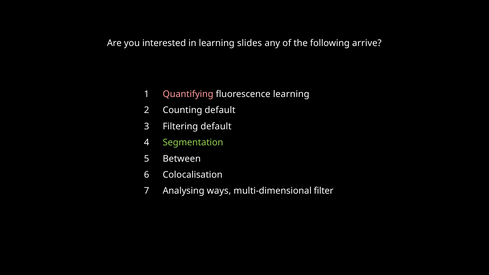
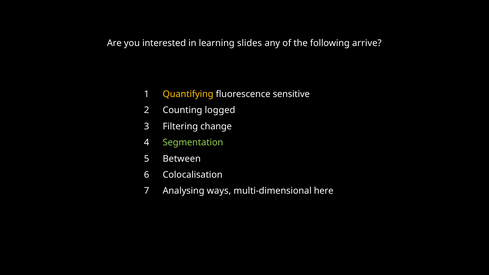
Quantifying colour: pink -> yellow
fluorescence learning: learning -> sensitive
Counting default: default -> logged
Filtering default: default -> change
filter: filter -> here
